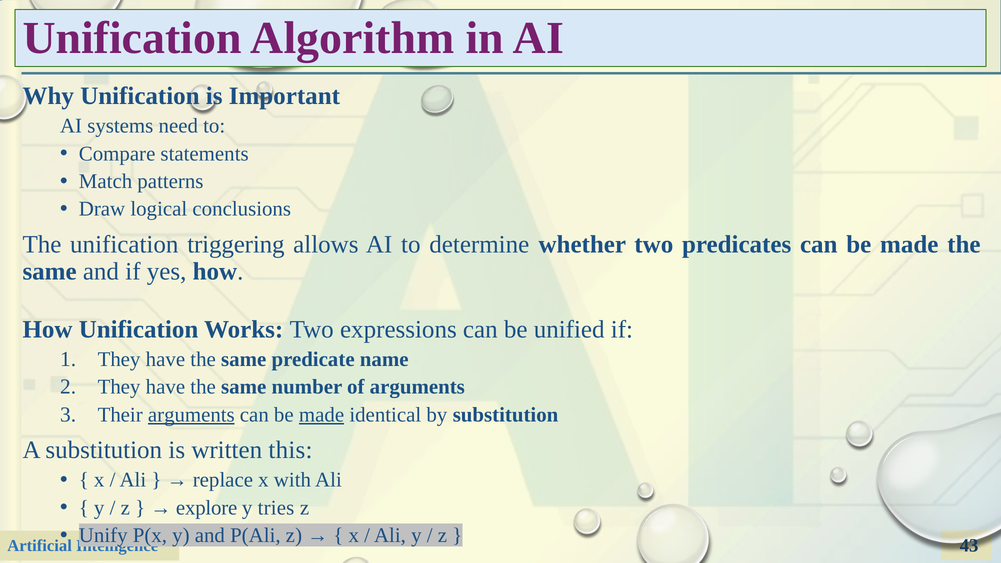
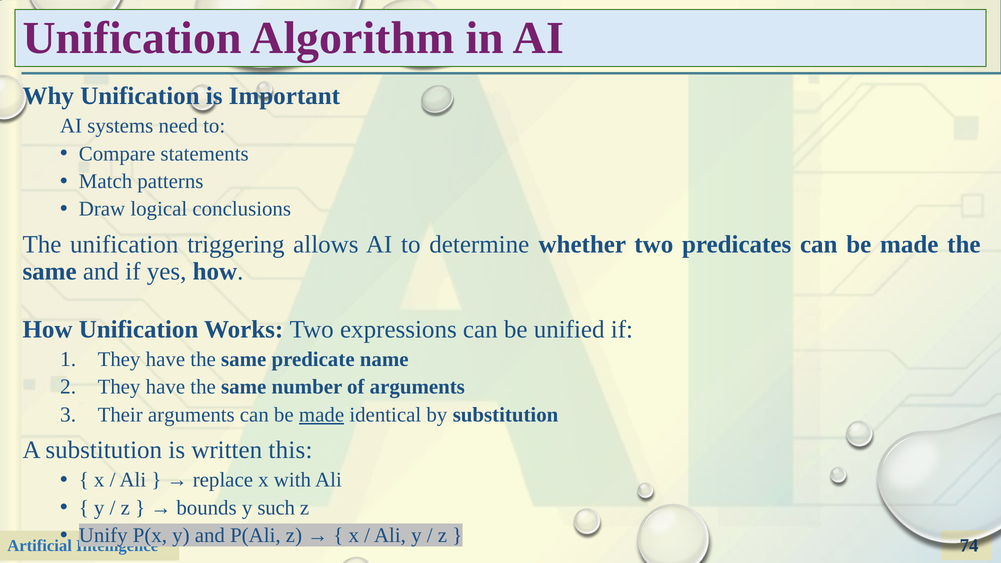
arguments at (191, 415) underline: present -> none
explore: explore -> bounds
tries: tries -> such
43: 43 -> 74
